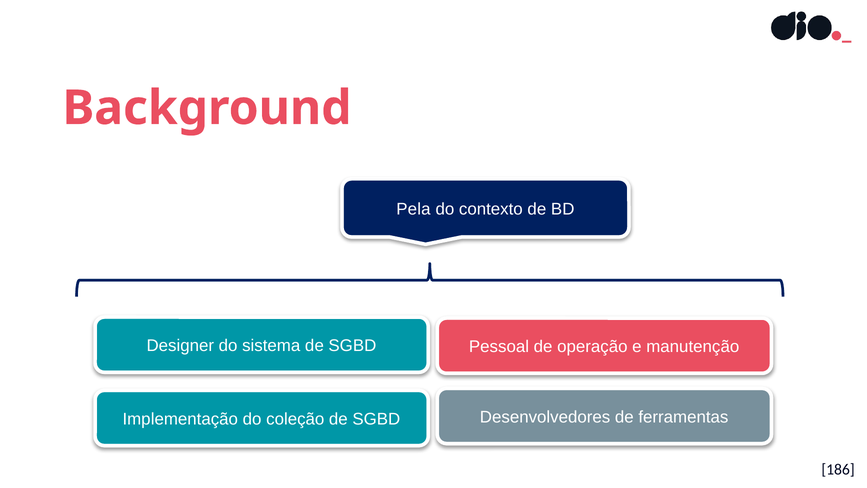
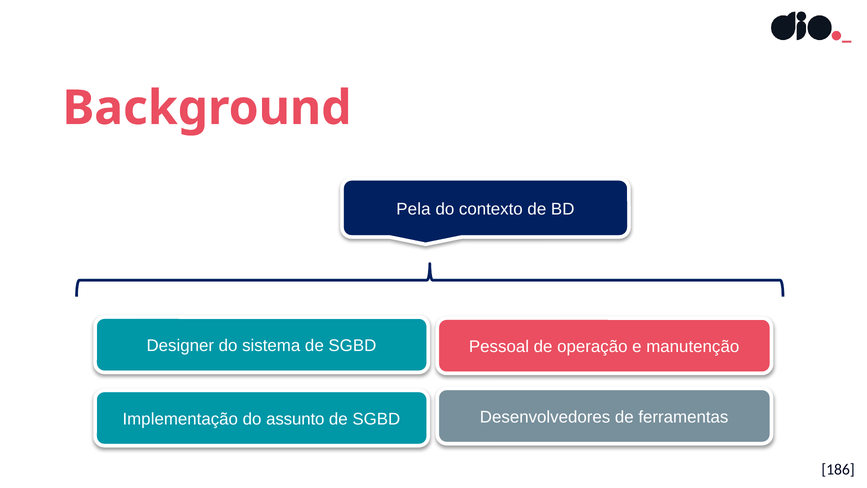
coleção: coleção -> assunto
